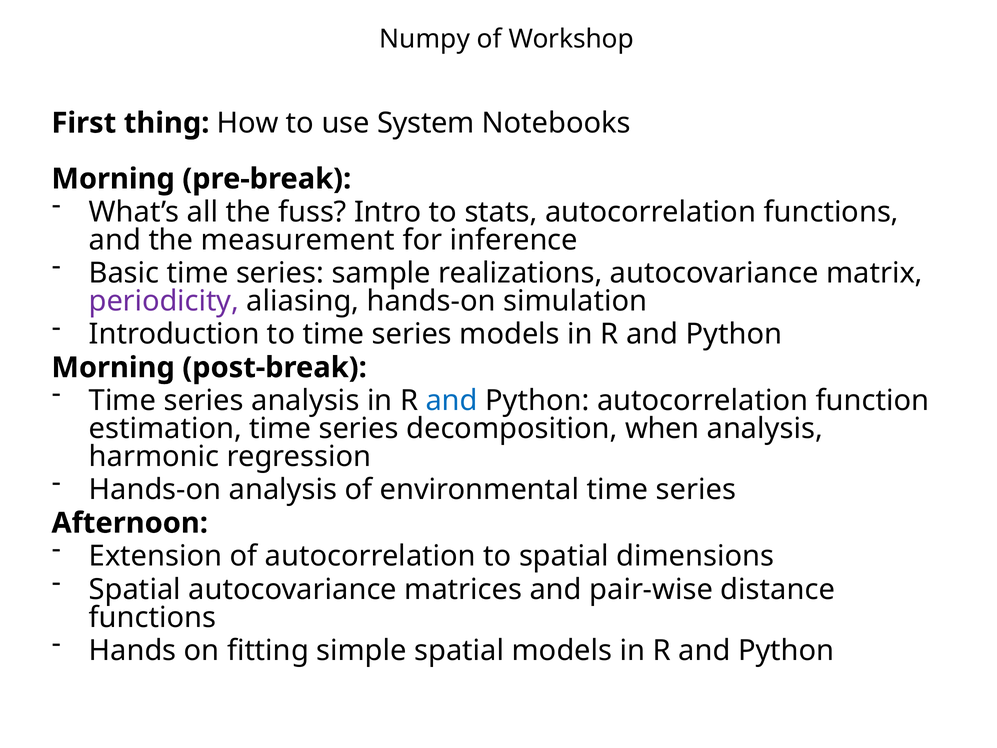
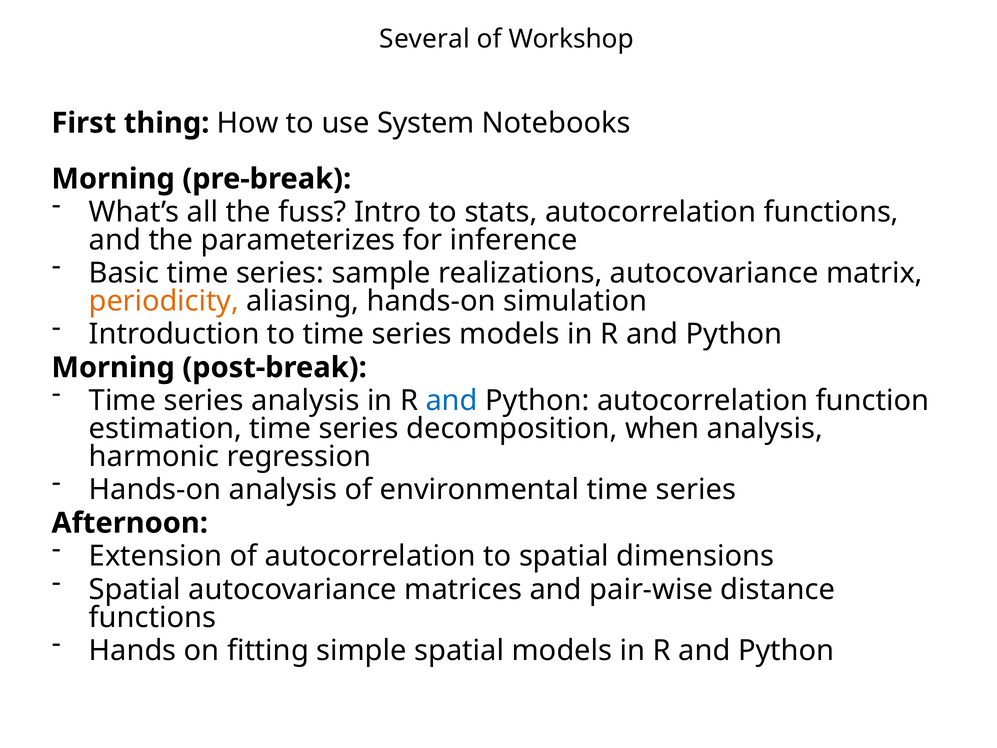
Numpy: Numpy -> Several
measurement: measurement -> parameterizes
periodicity colour: purple -> orange
